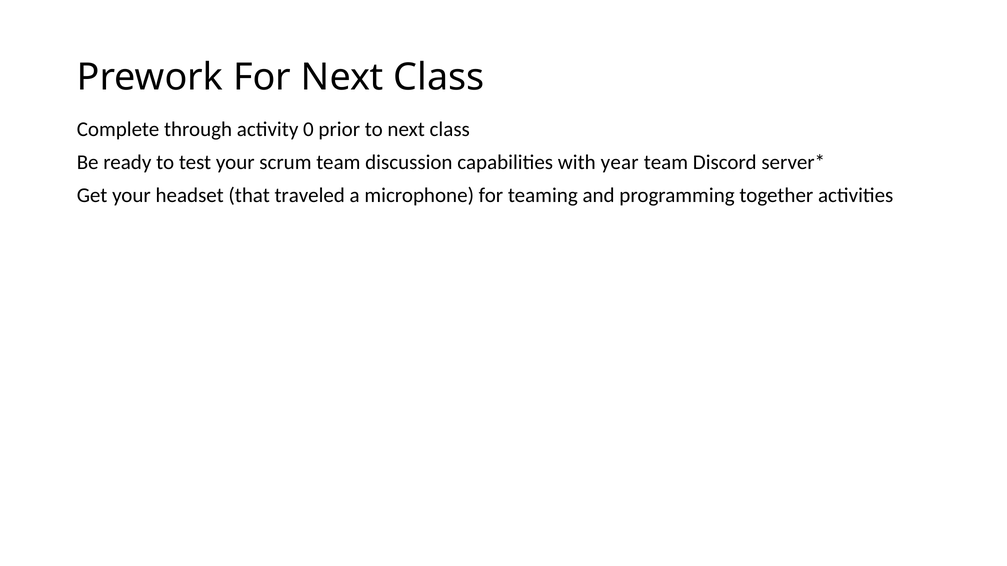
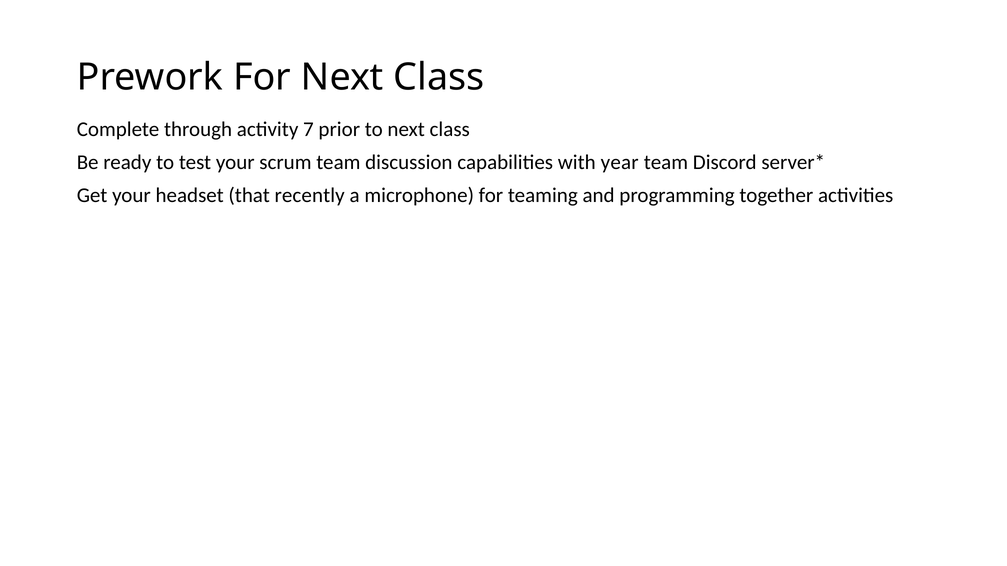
0: 0 -> 7
traveled: traveled -> recently
